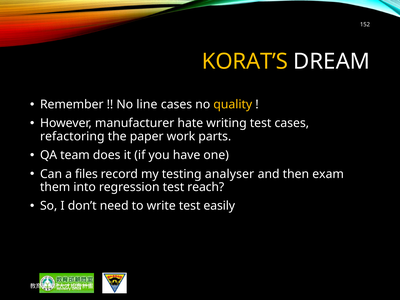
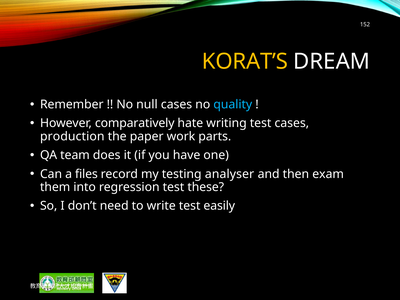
line: line -> null
quality colour: yellow -> light blue
manufacturer: manufacturer -> comparatively
refactoring: refactoring -> production
reach: reach -> these
